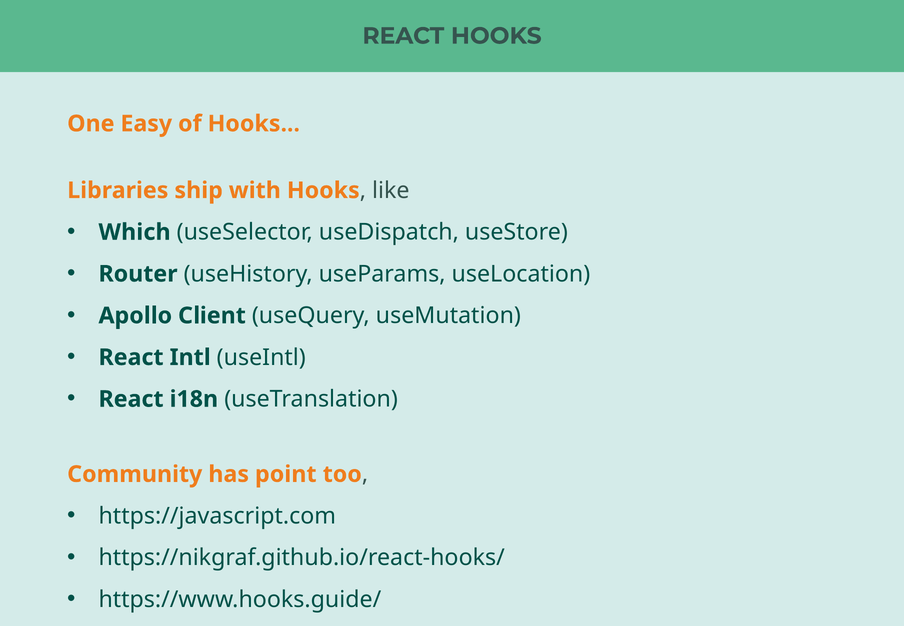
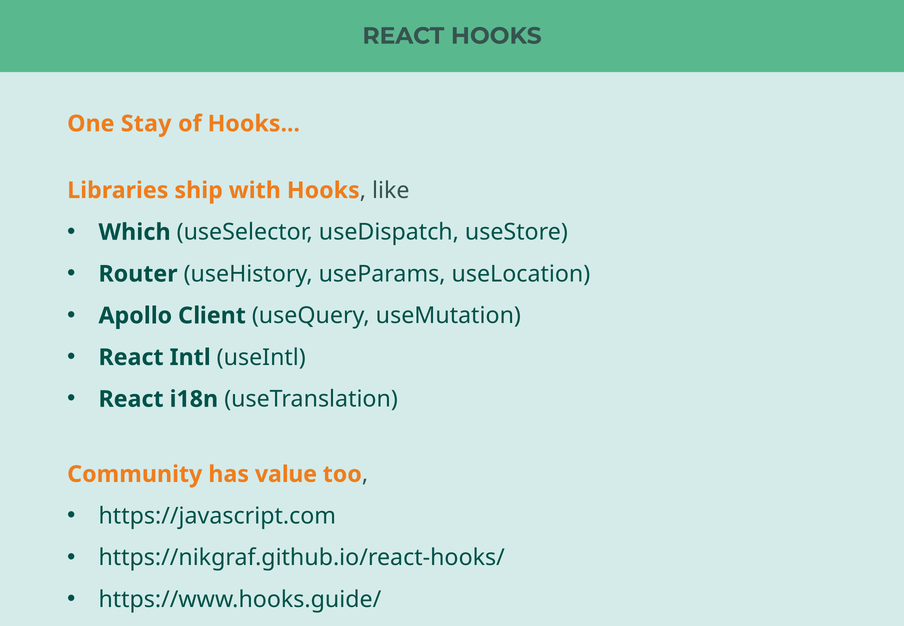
Easy: Easy -> Stay
point: point -> value
